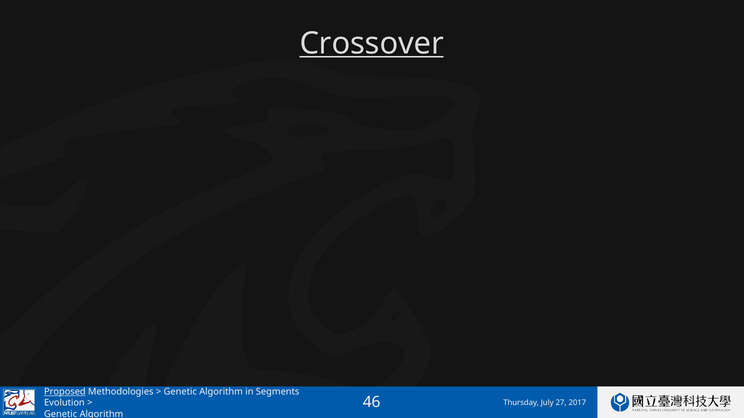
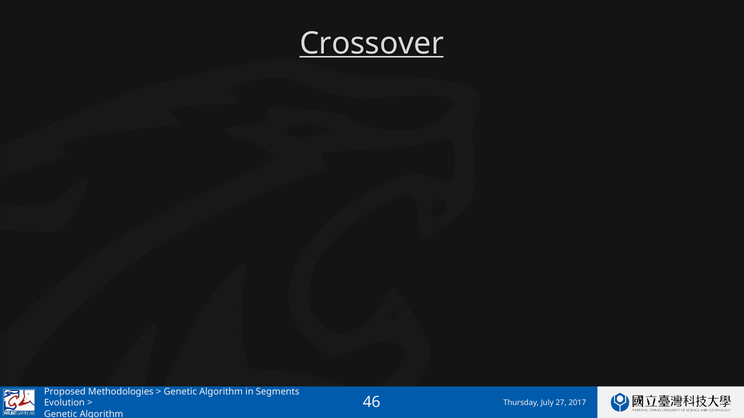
Proposed underline: present -> none
